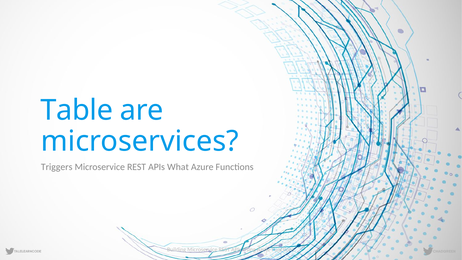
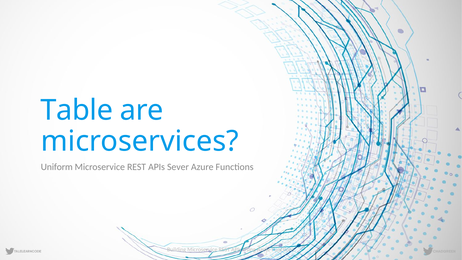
Triggers: Triggers -> Uniform
What: What -> Sever
